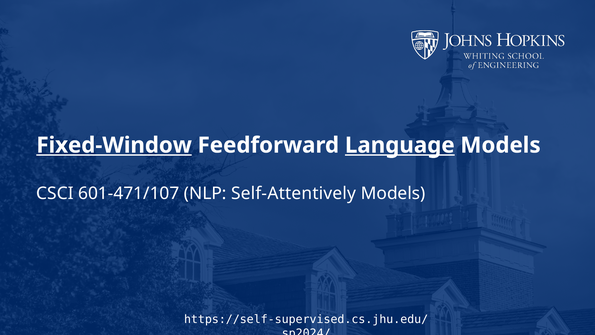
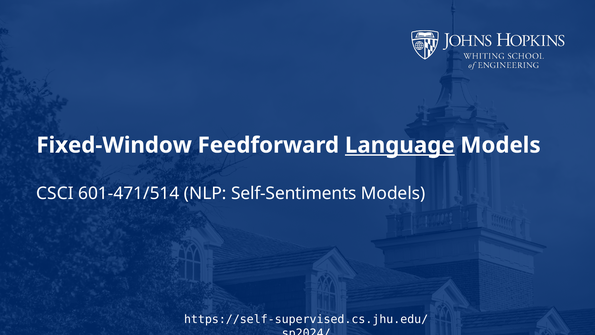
Fixed-Window underline: present -> none
601-471/107: 601-471/107 -> 601-471/514
Self-Attentively: Self-Attentively -> Self-Sentiments
